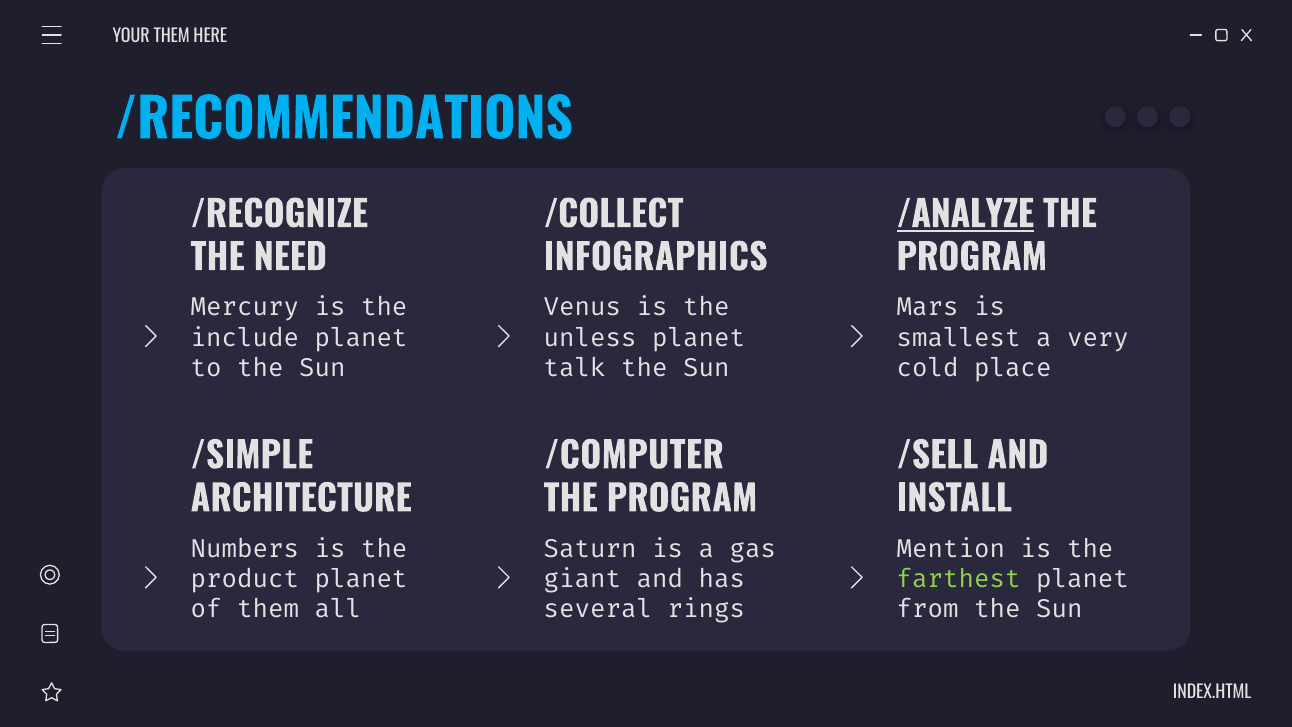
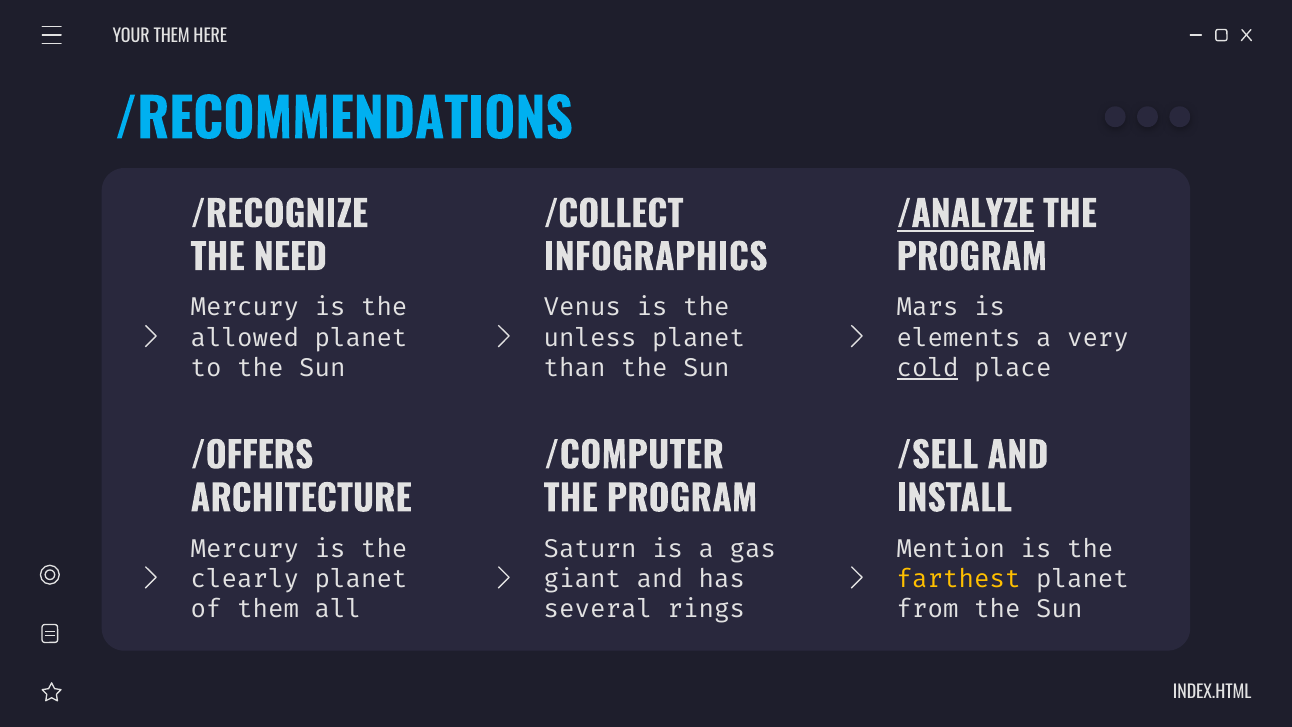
include: include -> allowed
smallest: smallest -> elements
talk: talk -> than
cold underline: none -> present
/SIMPLE: /SIMPLE -> /OFFERS
Numbers at (245, 549): Numbers -> Mercury
product: product -> clearly
farthest colour: light green -> yellow
